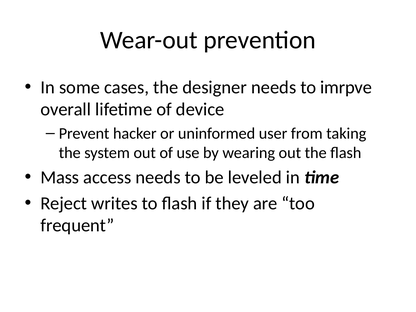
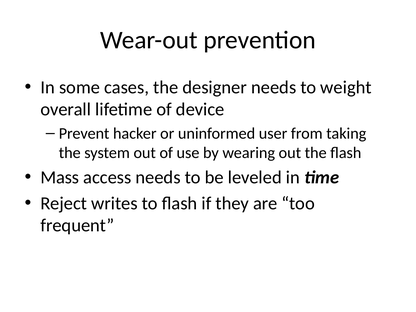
imrpve: imrpve -> weight
